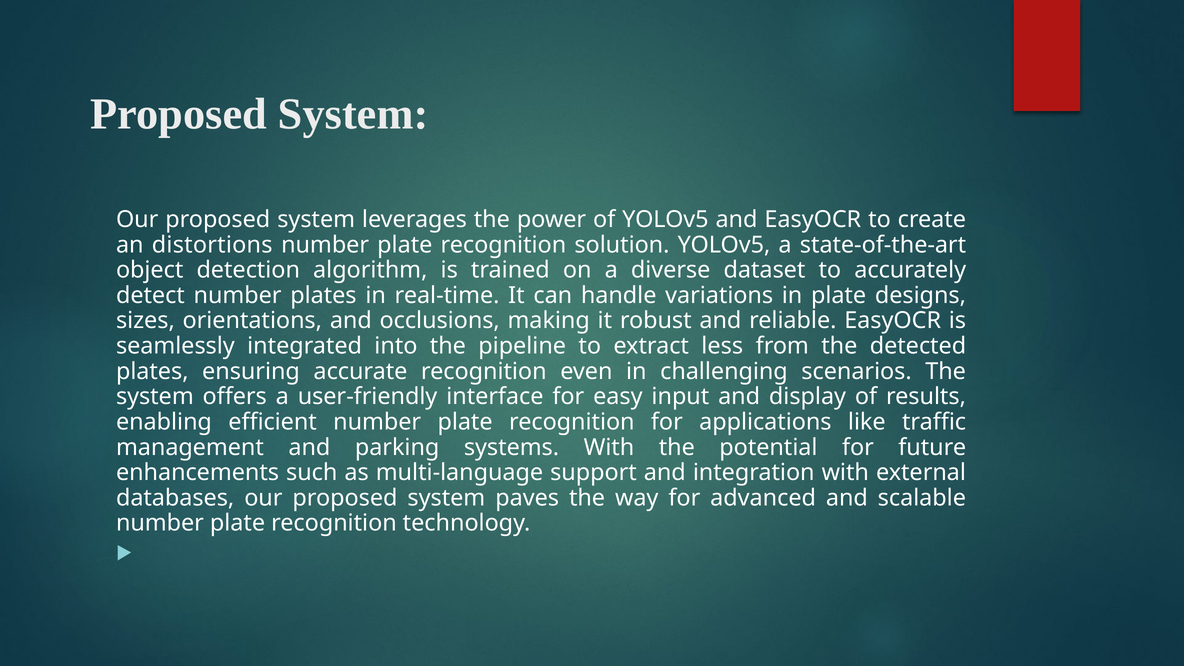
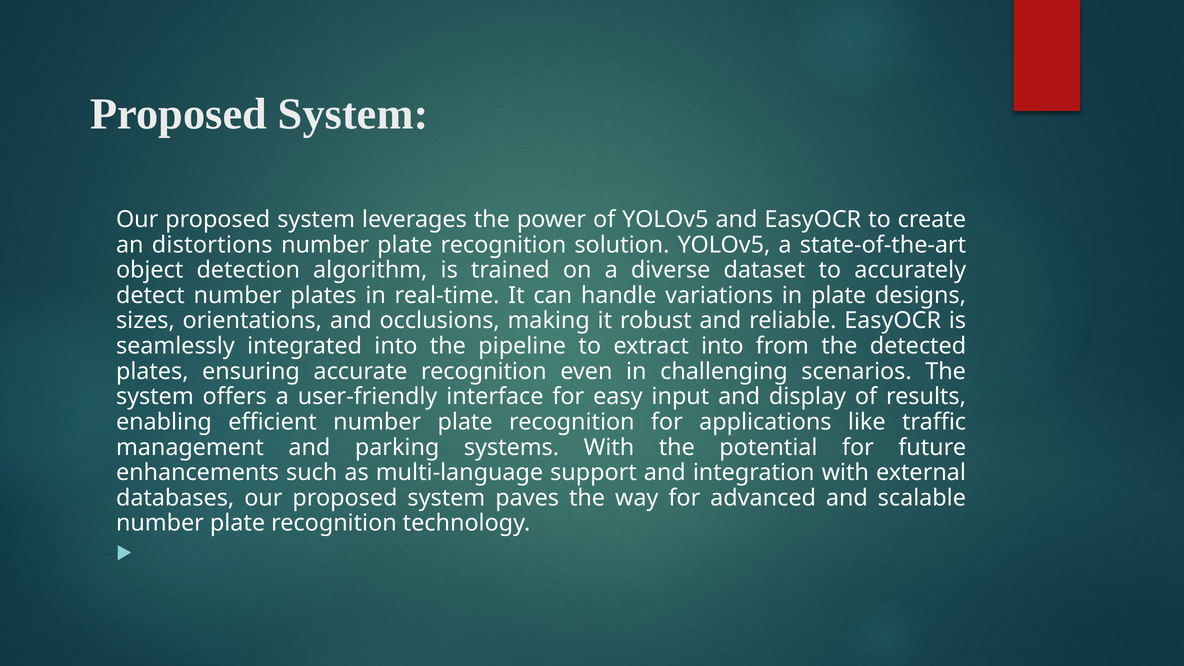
extract less: less -> into
